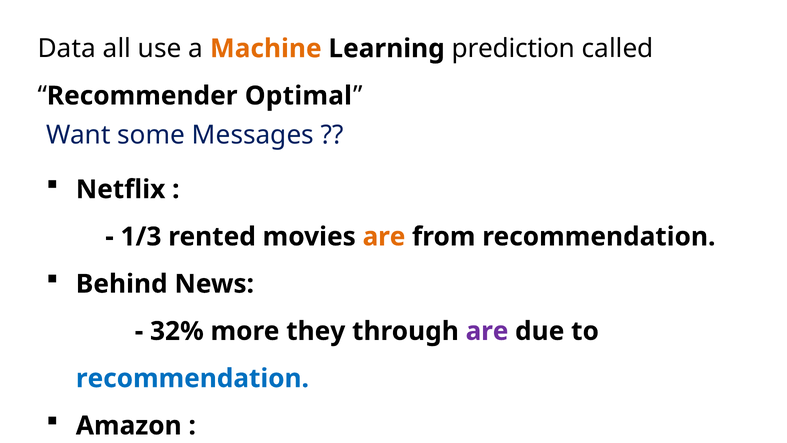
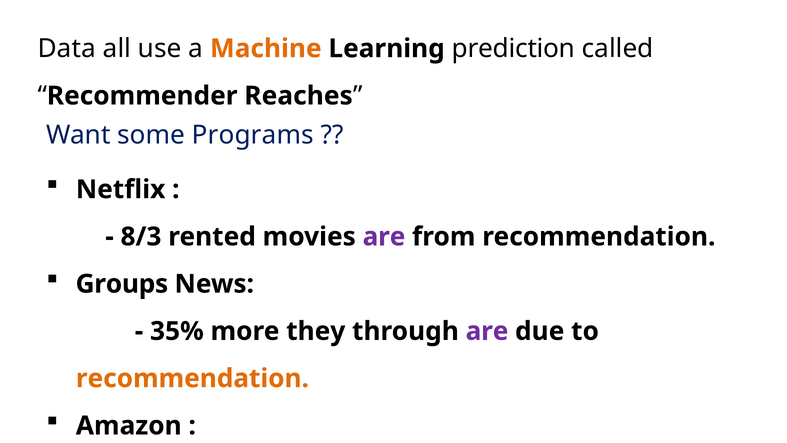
Optimal: Optimal -> Reaches
Messages: Messages -> Programs
1/3: 1/3 -> 8/3
are at (384, 237) colour: orange -> purple
Behind: Behind -> Groups
32% at (177, 331): 32% -> 35%
recommendation at (192, 378) colour: blue -> orange
